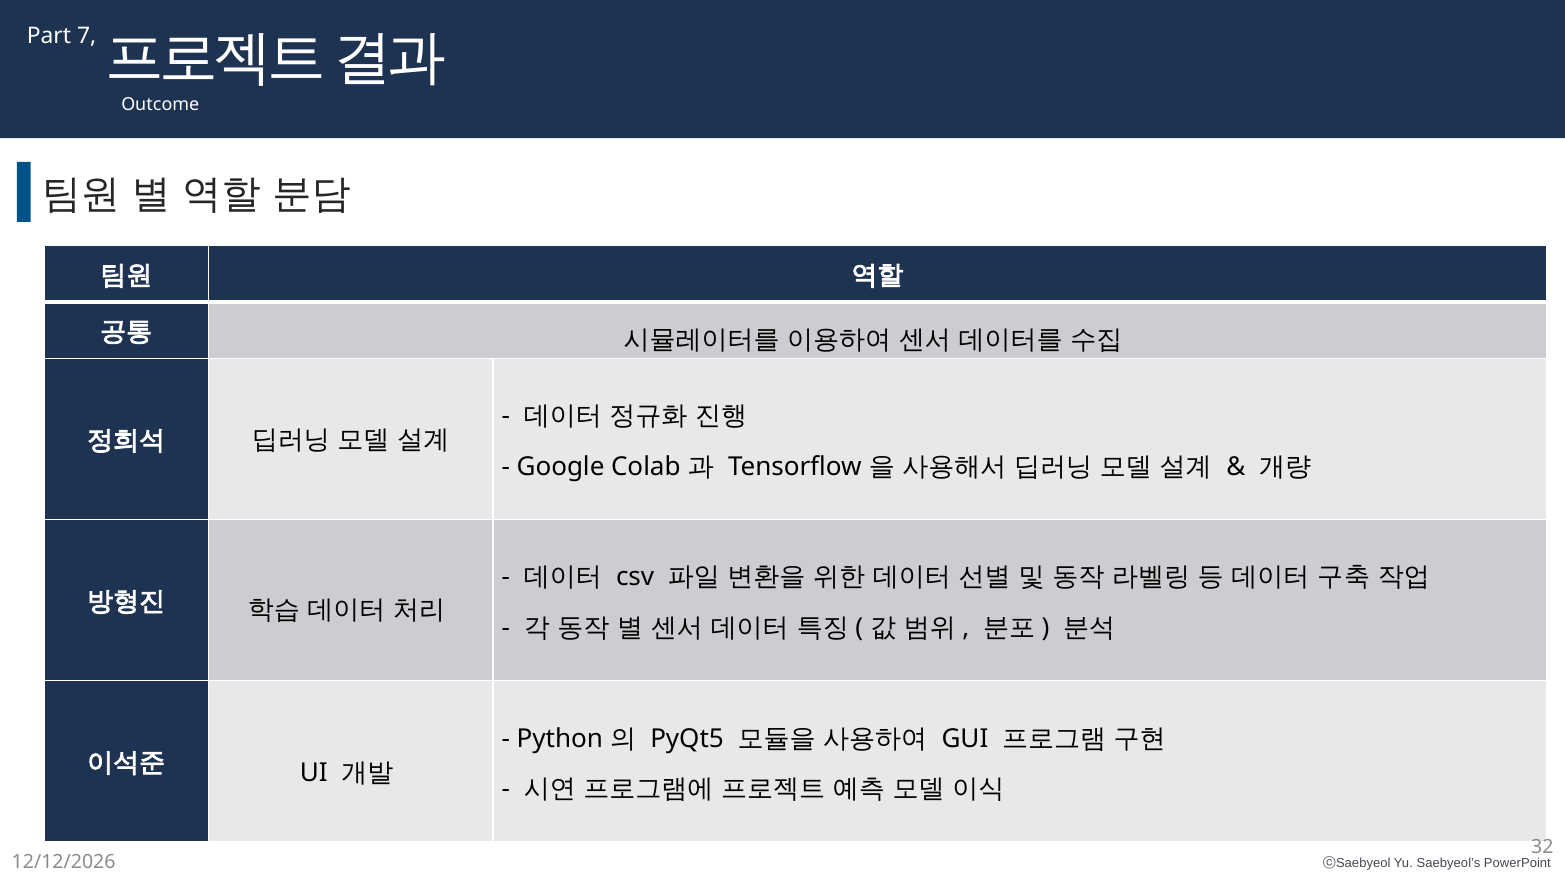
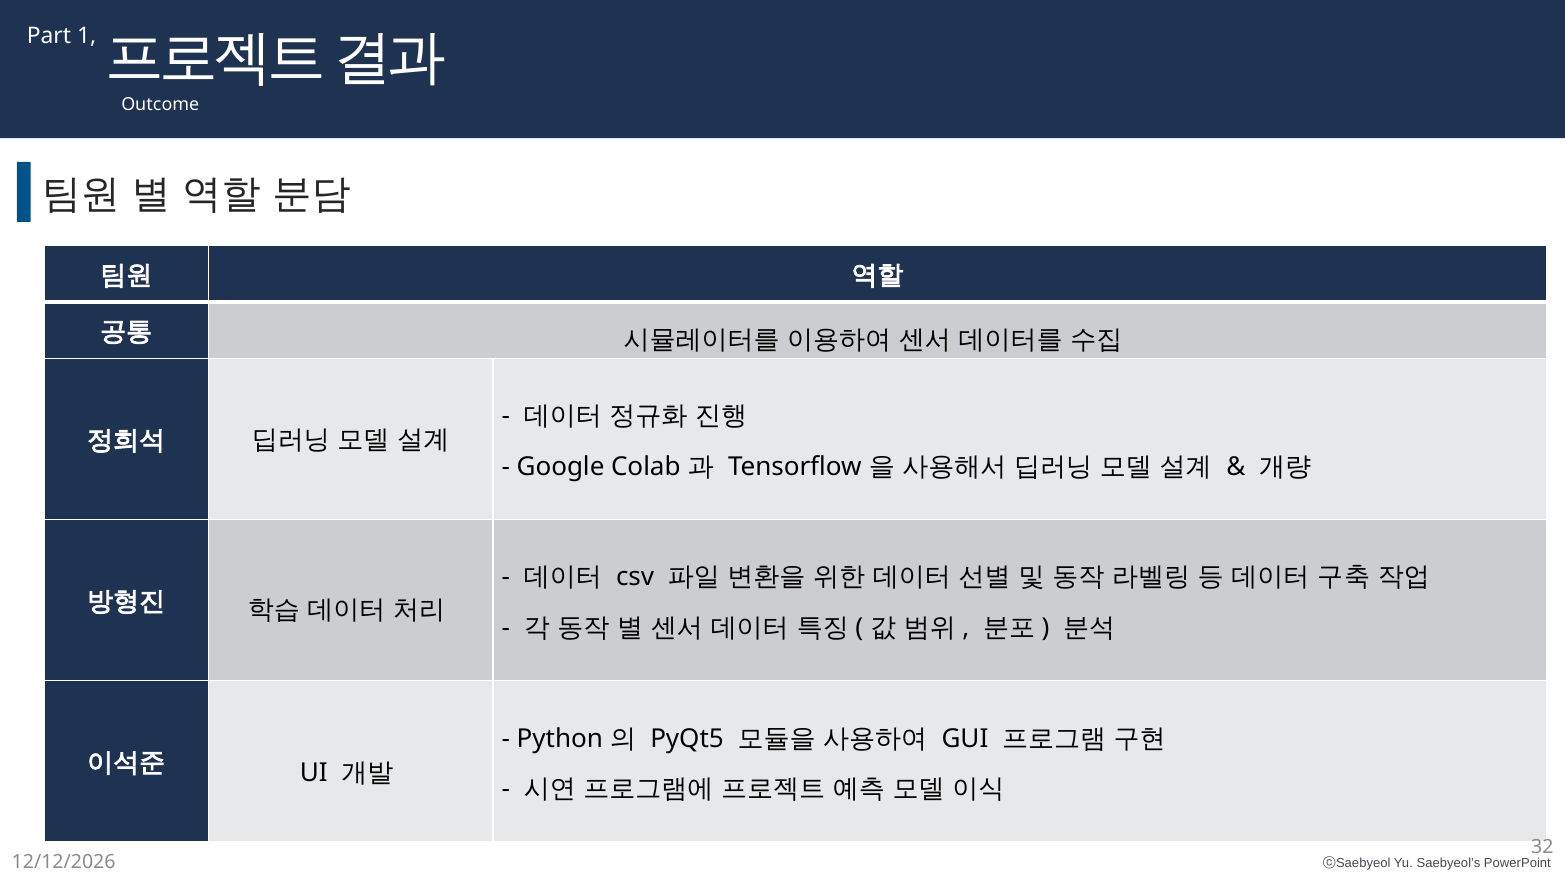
7: 7 -> 1
